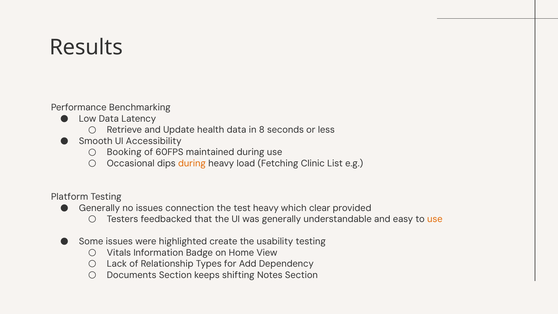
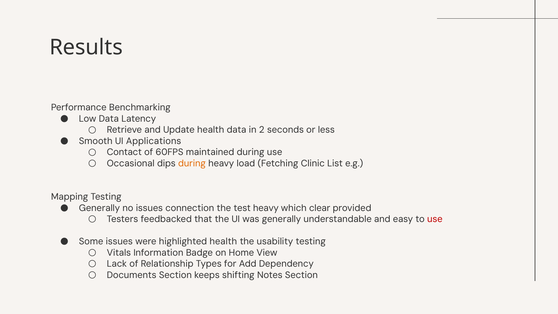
8: 8 -> 2
Accessibility: Accessibility -> Applications
Booking: Booking -> Contact
Platform: Platform -> Mapping
use at (435, 219) colour: orange -> red
highlighted create: create -> health
